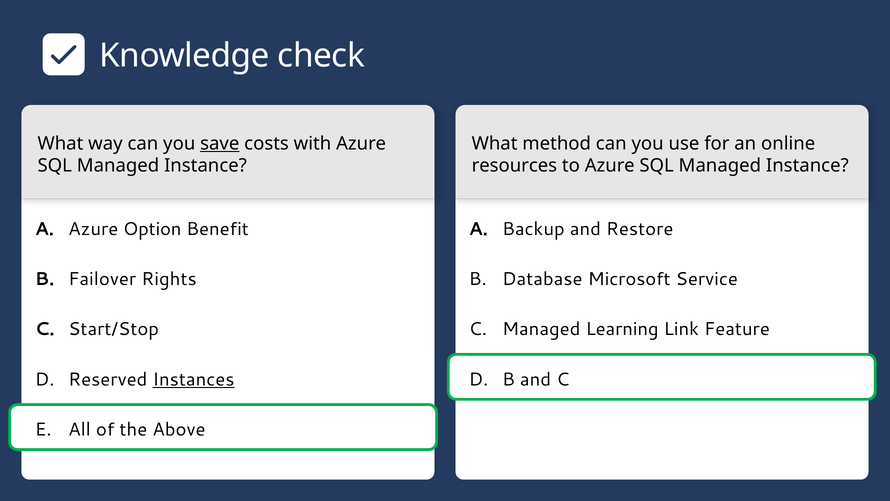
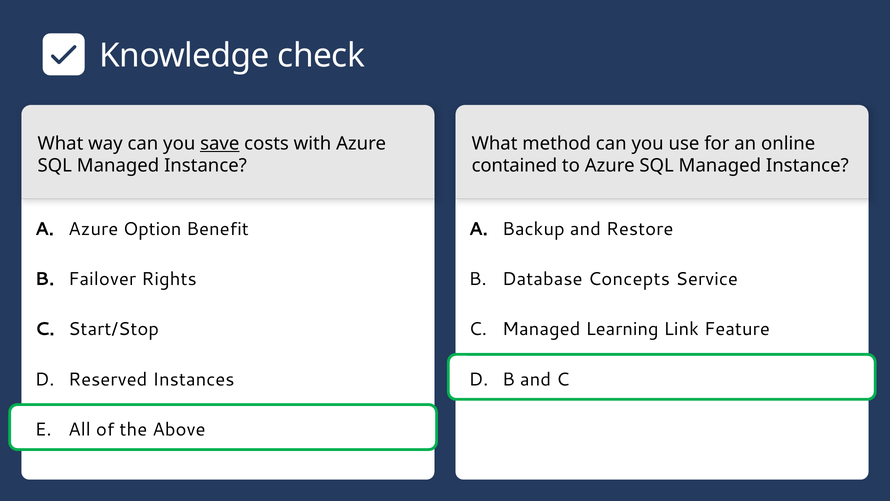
resources: resources -> contained
Microsoft: Microsoft -> Concepts
Instances underline: present -> none
